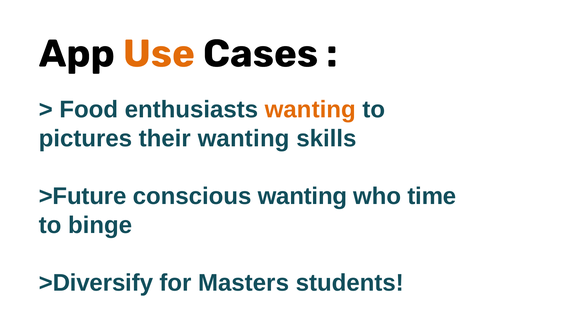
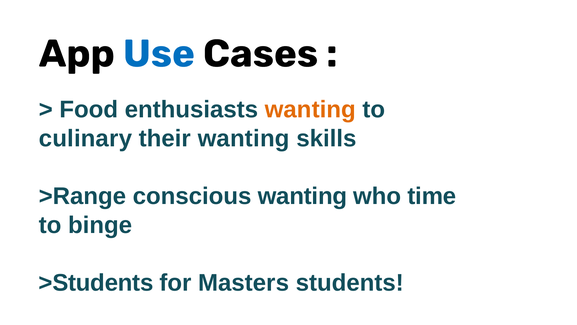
Use colour: orange -> blue
pictures: pictures -> culinary
>Future: >Future -> >Range
>Diversify: >Diversify -> >Students
